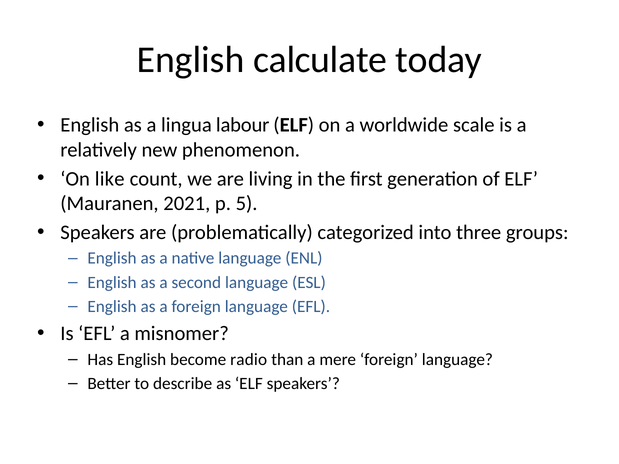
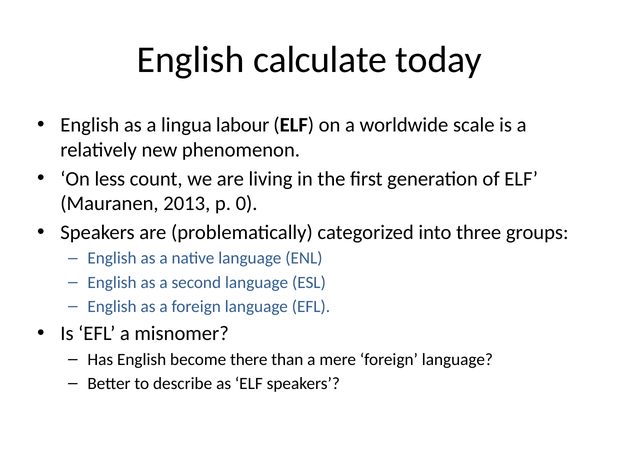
like: like -> less
2021: 2021 -> 2013
5: 5 -> 0
radio: radio -> there
